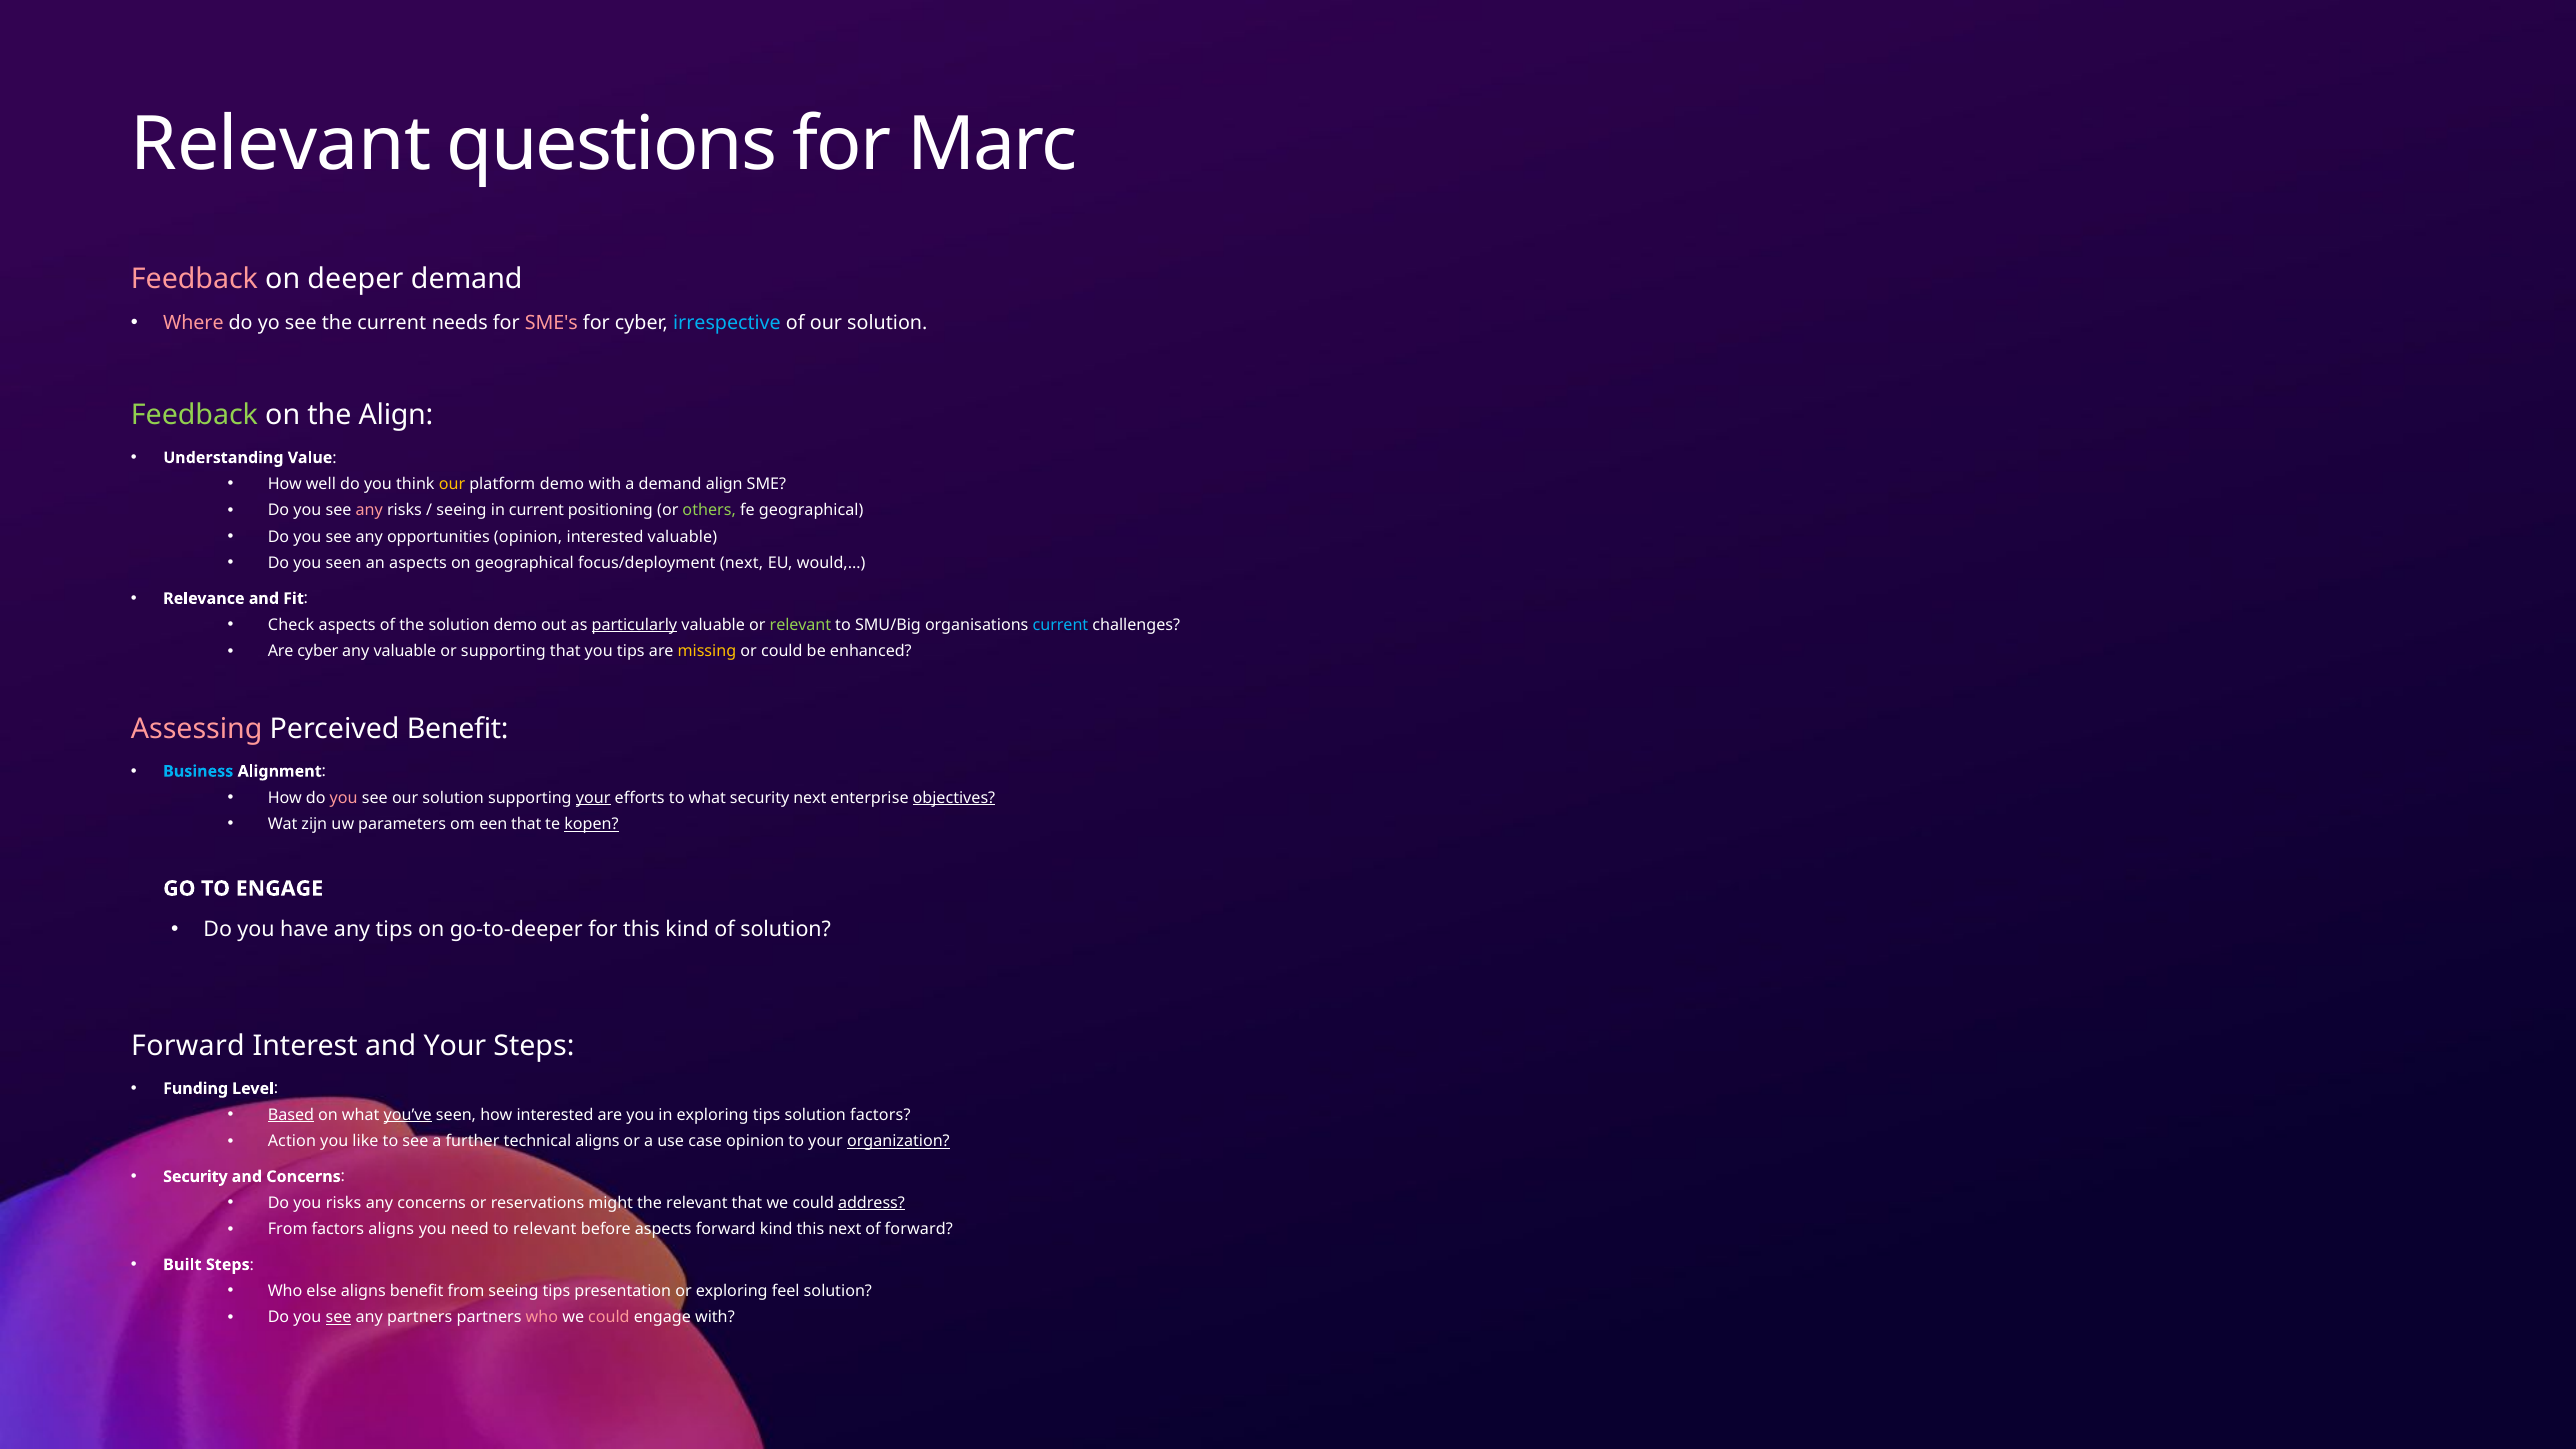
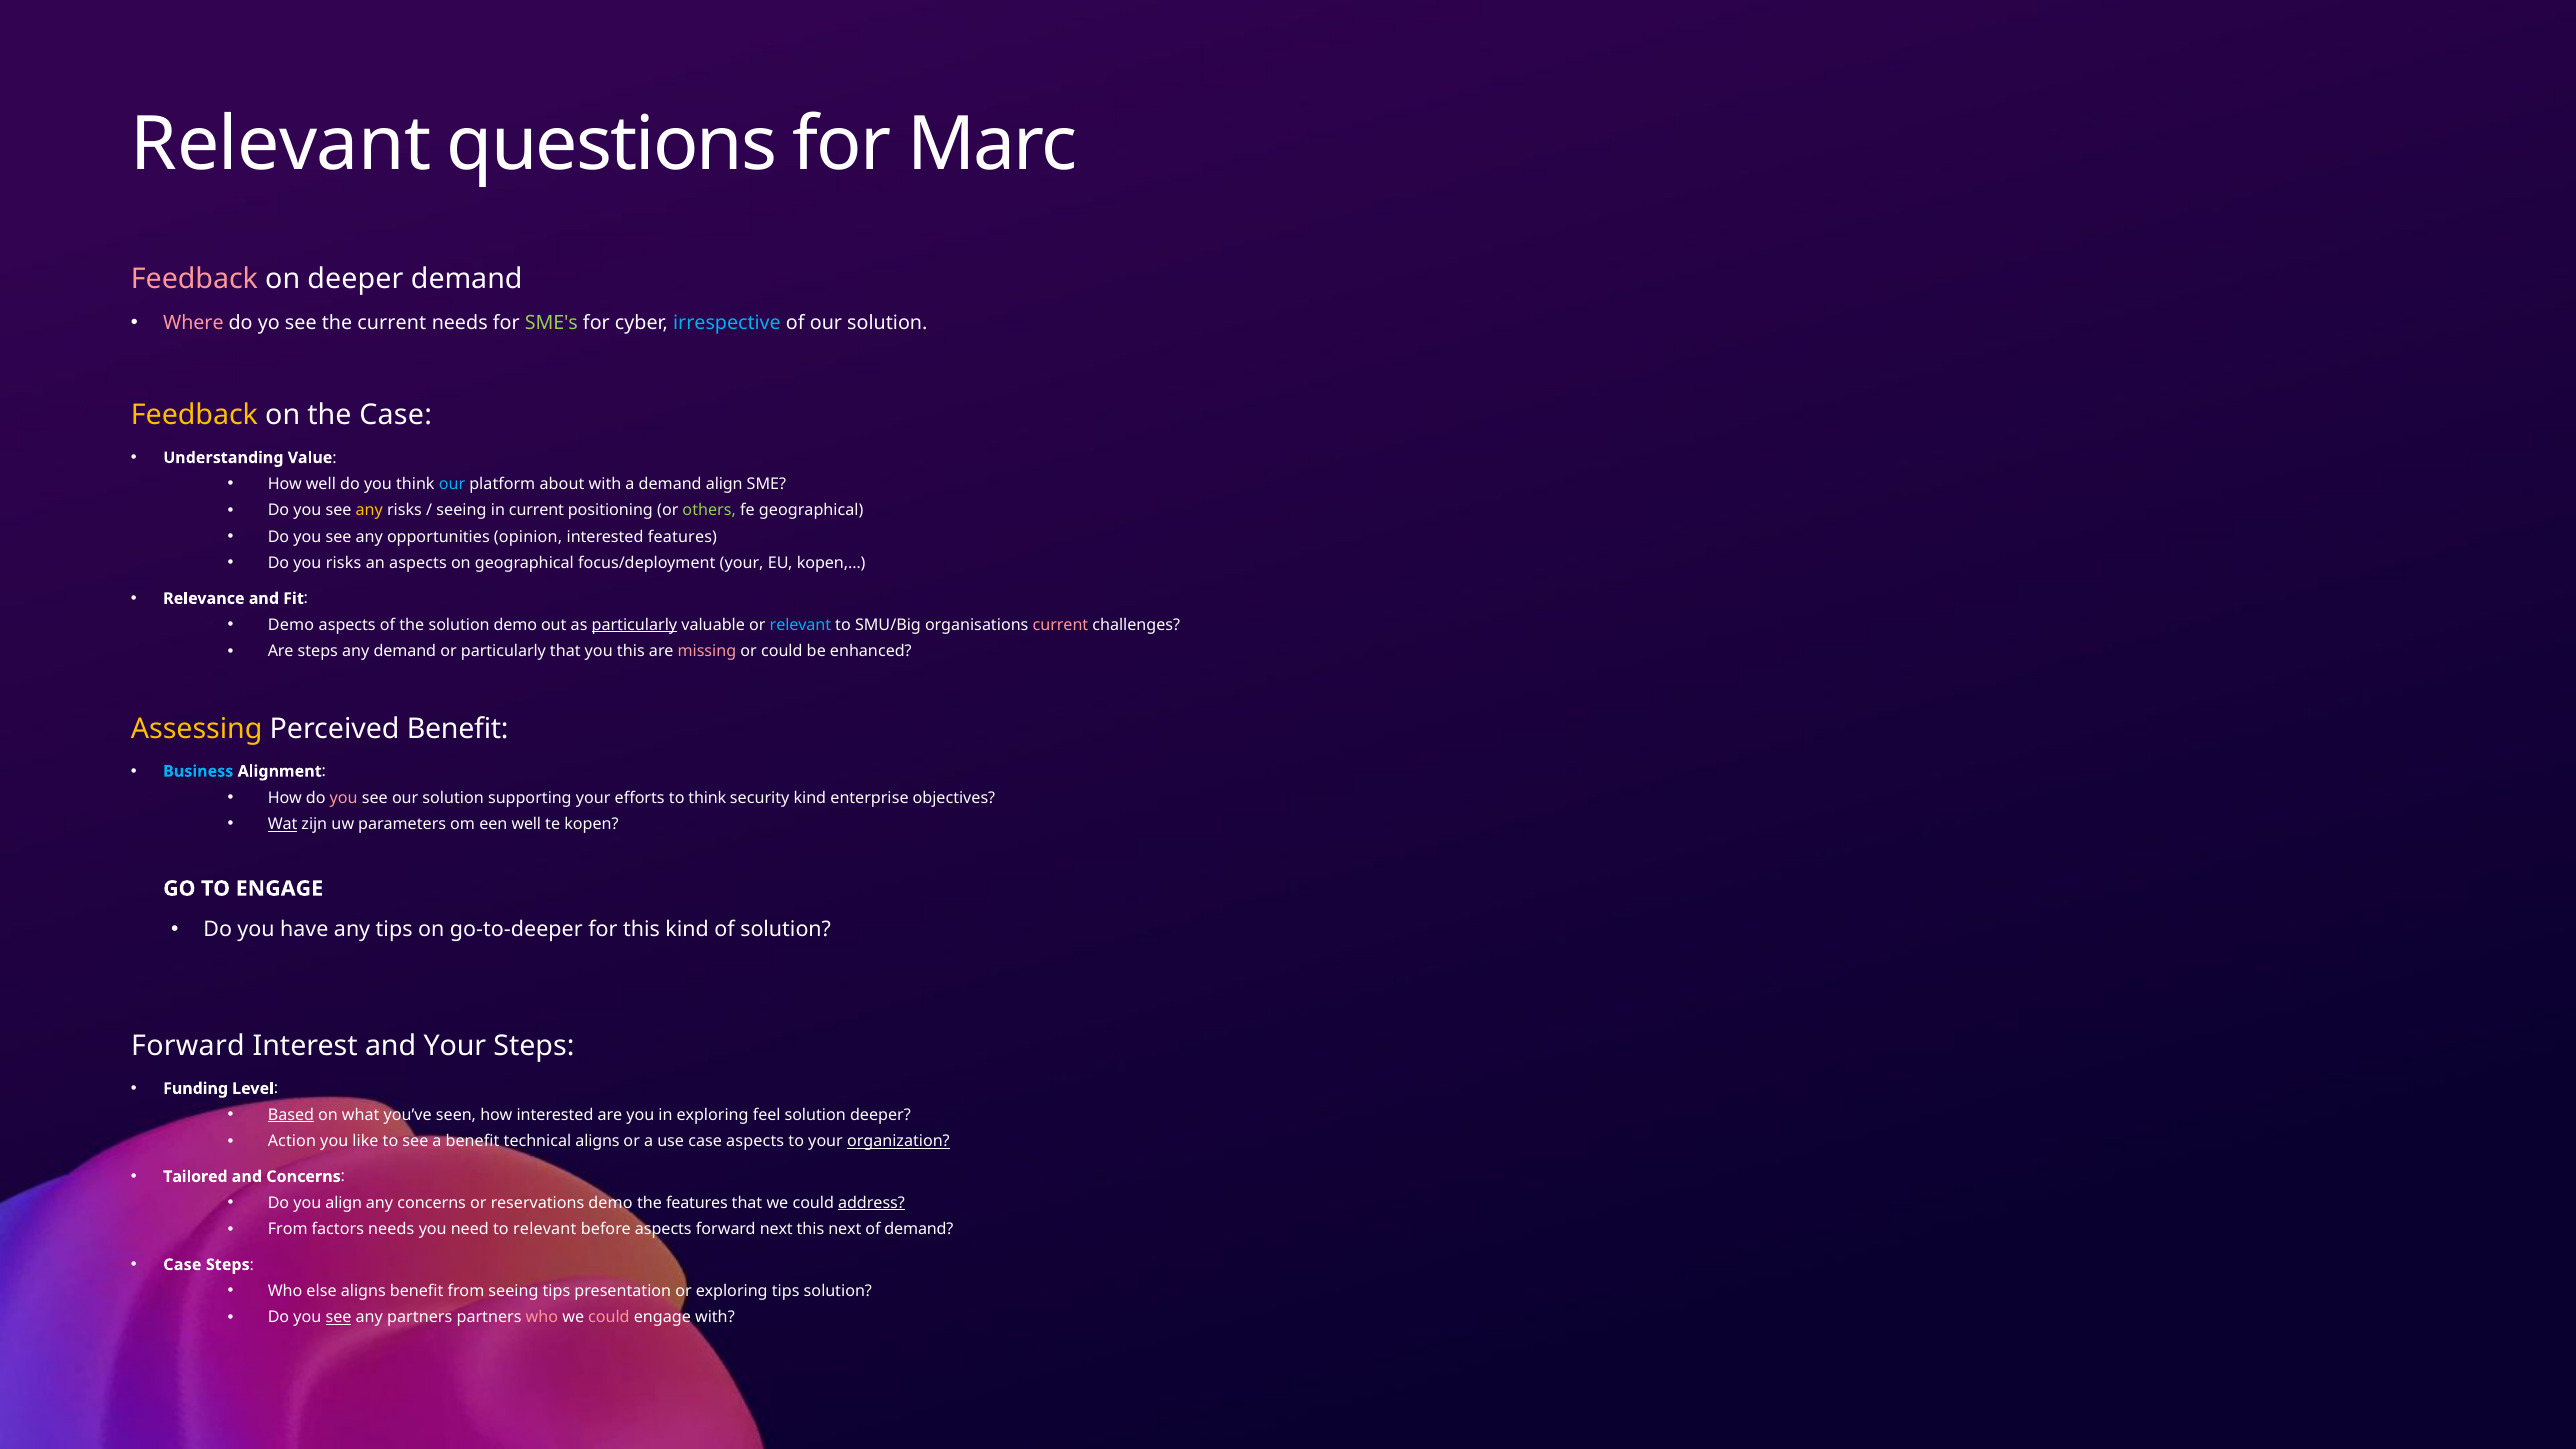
SME's colour: pink -> light green
Feedback at (194, 416) colour: light green -> yellow
the Align: Align -> Case
our at (452, 484) colour: yellow -> light blue
platform demo: demo -> about
any at (369, 510) colour: pink -> yellow
interested valuable: valuable -> features
you seen: seen -> risks
focus/deployment next: next -> your
would,…: would,… -> kopen,…
Check at (291, 625): Check -> Demo
relevant at (800, 625) colour: light green -> light blue
current at (1060, 625) colour: light blue -> pink
Are cyber: cyber -> steps
any valuable: valuable -> demand
or supporting: supporting -> particularly
you tips: tips -> this
missing colour: yellow -> pink
Assessing colour: pink -> yellow
your at (593, 798) underline: present -> none
to what: what -> think
security next: next -> kind
objectives underline: present -> none
Wat underline: none -> present
een that: that -> well
kopen underline: present -> none
you’ve underline: present -> none
exploring tips: tips -> feel
solution factors: factors -> deeper
a further: further -> benefit
case opinion: opinion -> aspects
Security at (195, 1177): Security -> Tailored
you risks: risks -> align
reservations might: might -> demo
the relevant: relevant -> features
factors aligns: aligns -> needs
forward kind: kind -> next
of forward: forward -> demand
Built at (182, 1265): Built -> Case
exploring feel: feel -> tips
